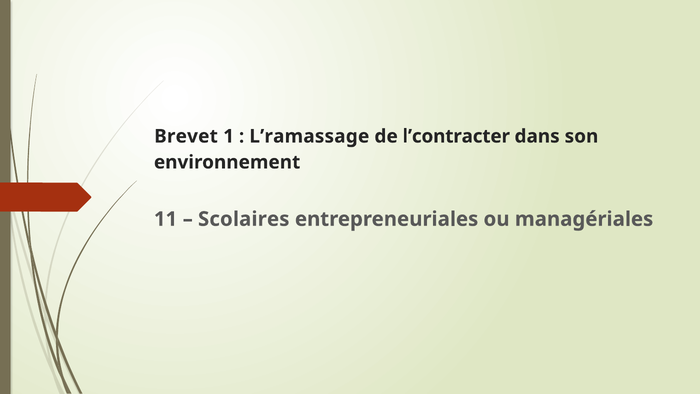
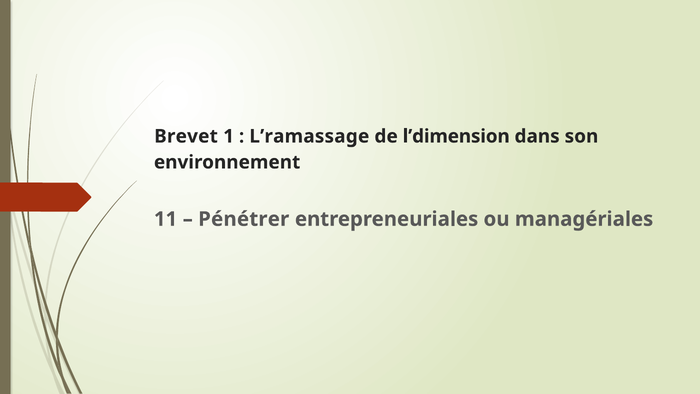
l’contracter: l’contracter -> l’dimension
Scolaires: Scolaires -> Pénétrer
